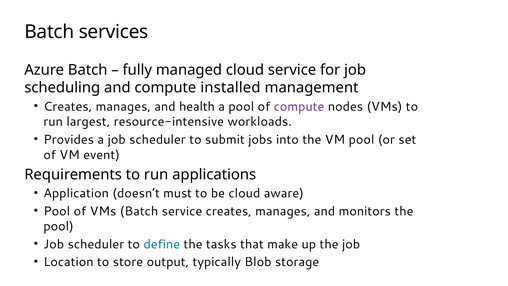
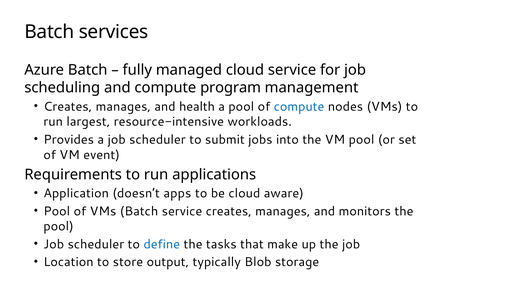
installed: installed -> program
compute at (299, 106) colour: purple -> blue
must: must -> apps
